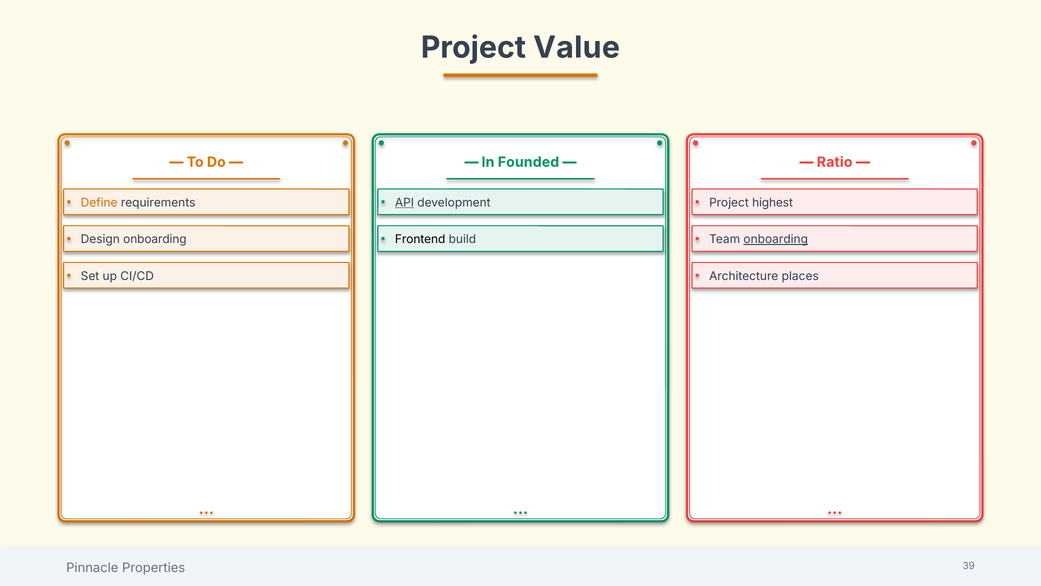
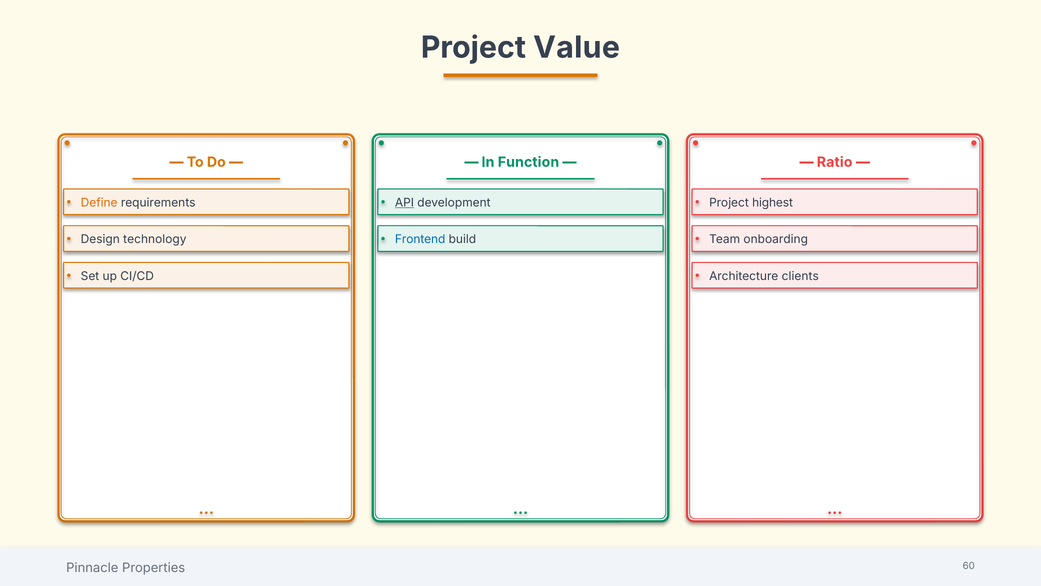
Founded: Founded -> Function
Design onboarding: onboarding -> technology
Frontend colour: black -> blue
onboarding at (776, 239) underline: present -> none
places: places -> clients
39: 39 -> 60
